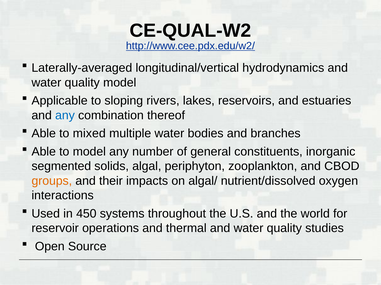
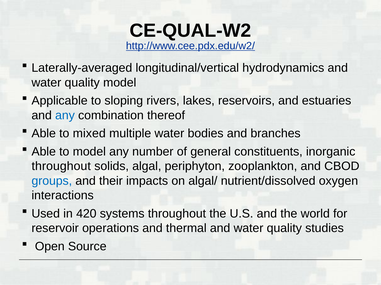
segmented at (61, 167): segmented -> throughout
groups colour: orange -> blue
450: 450 -> 420
